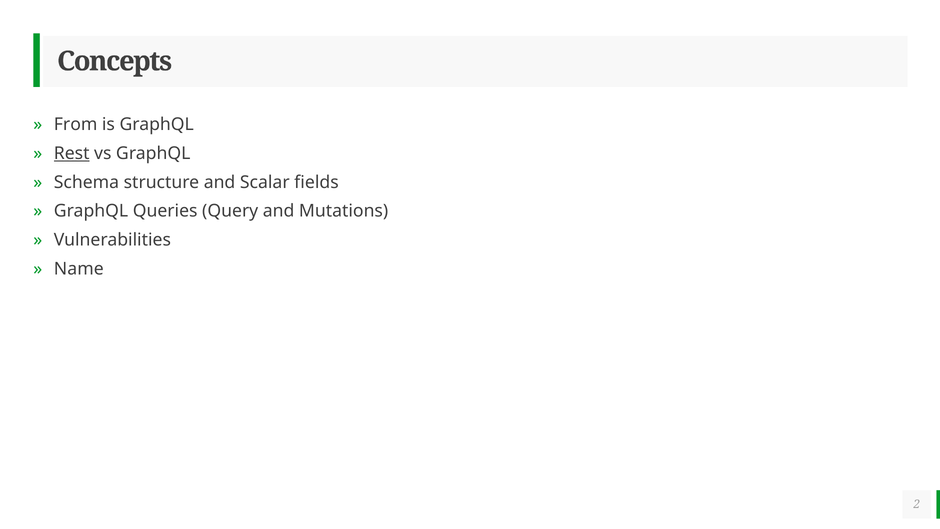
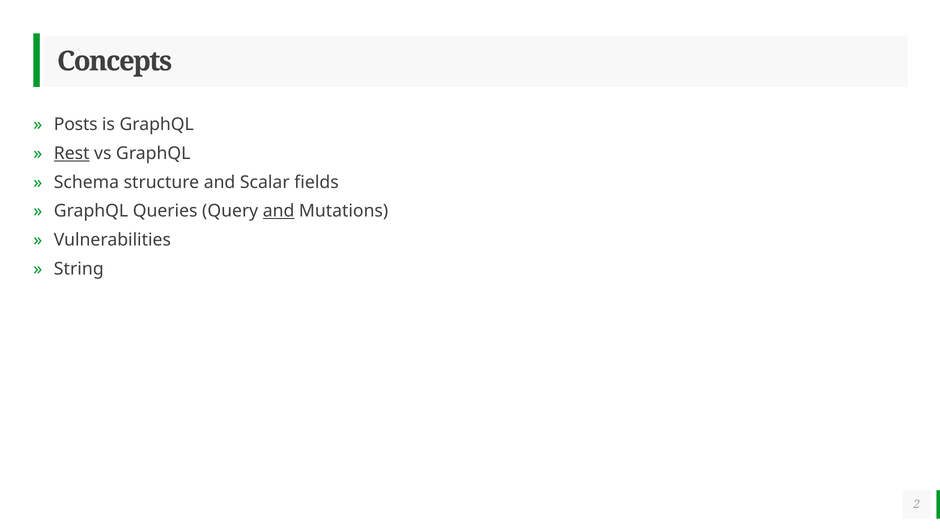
From: From -> Posts
and at (279, 211) underline: none -> present
Name: Name -> String
